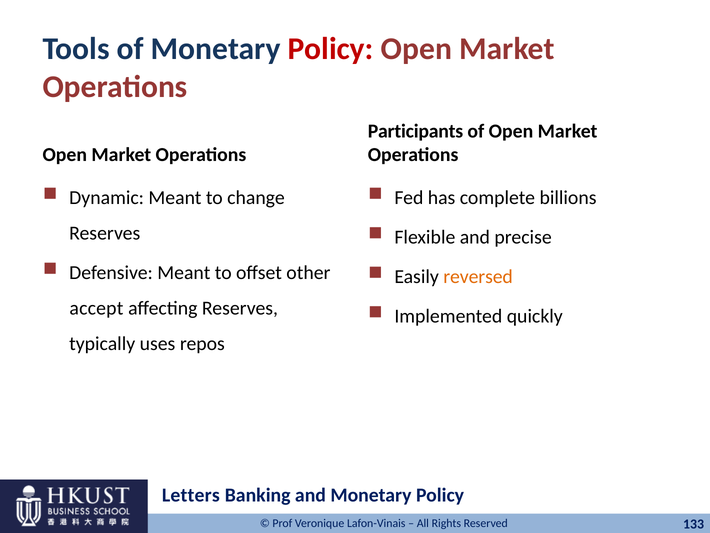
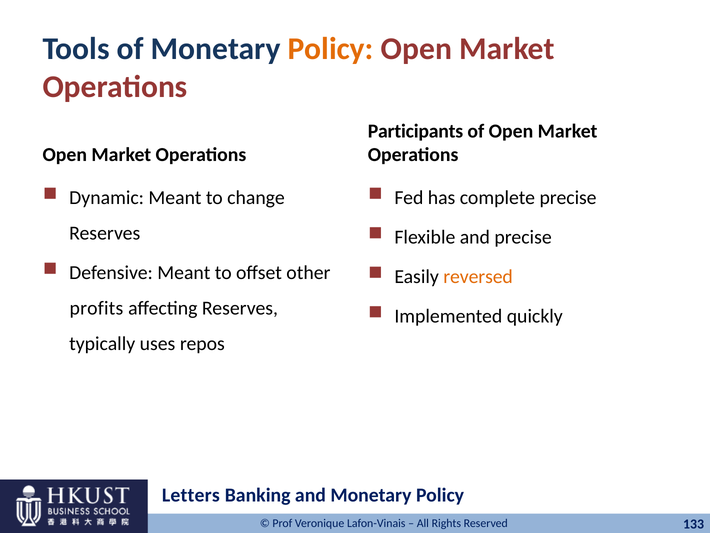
Policy at (331, 49) colour: red -> orange
complete billions: billions -> precise
accept: accept -> profits
